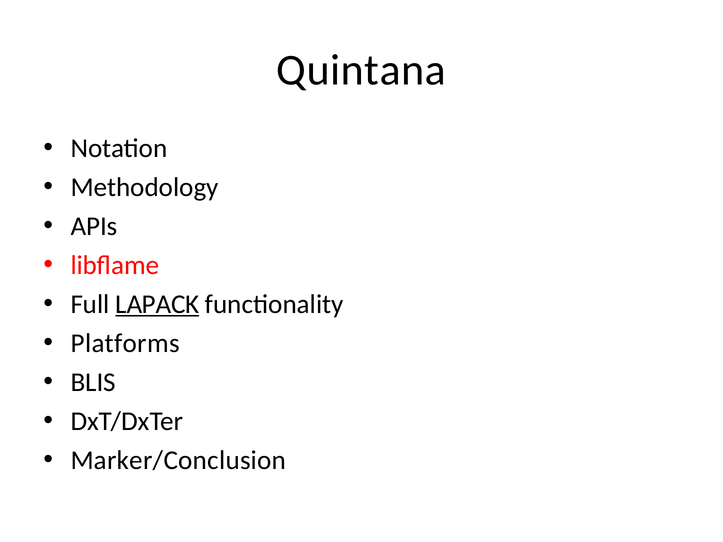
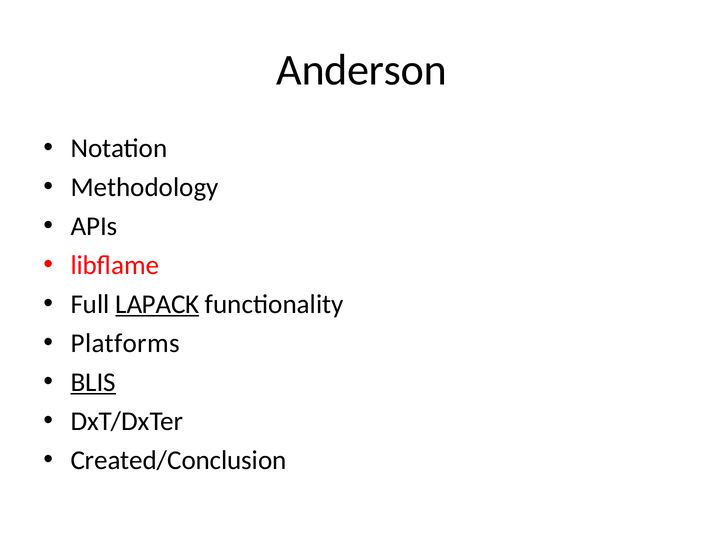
Quintana: Quintana -> Anderson
BLIS underline: none -> present
Marker/Conclusion: Marker/Conclusion -> Created/Conclusion
